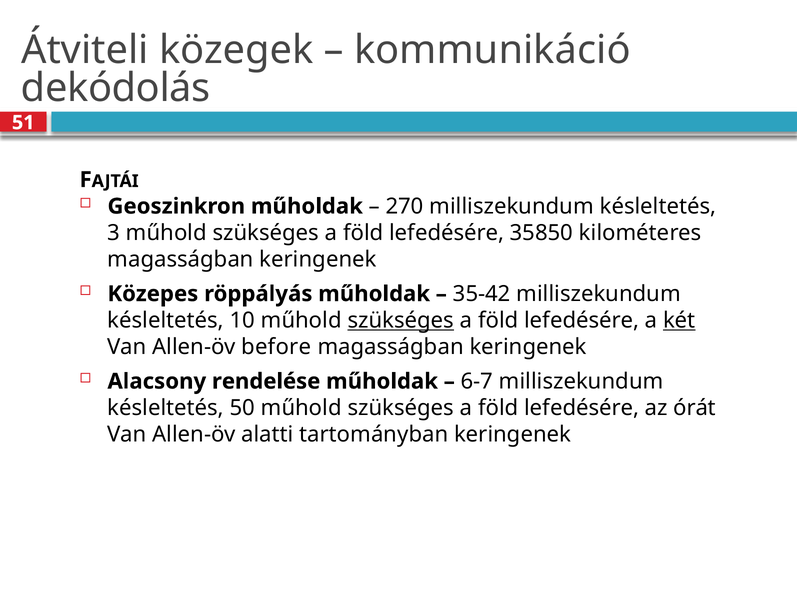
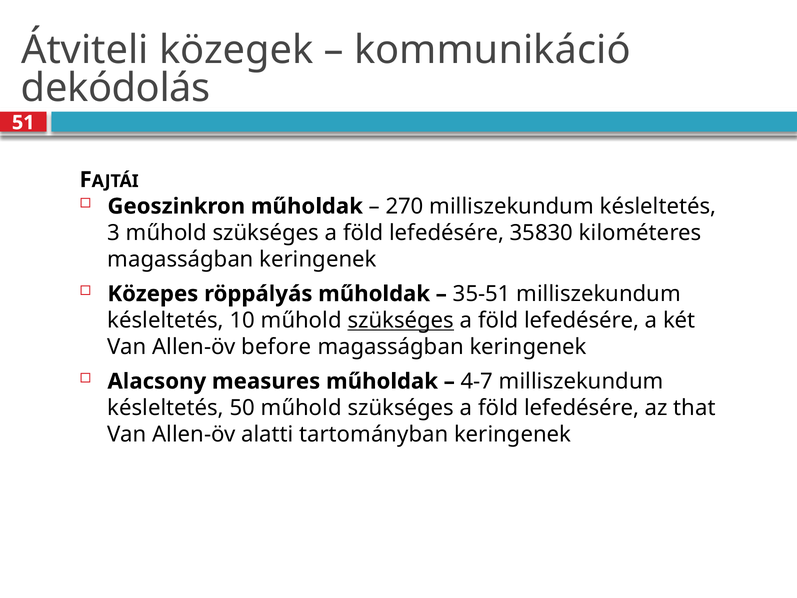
35850: 35850 -> 35830
35-42: 35-42 -> 35-51
két underline: present -> none
rendelése: rendelése -> measures
6-7: 6-7 -> 4-7
órát: órát -> that
